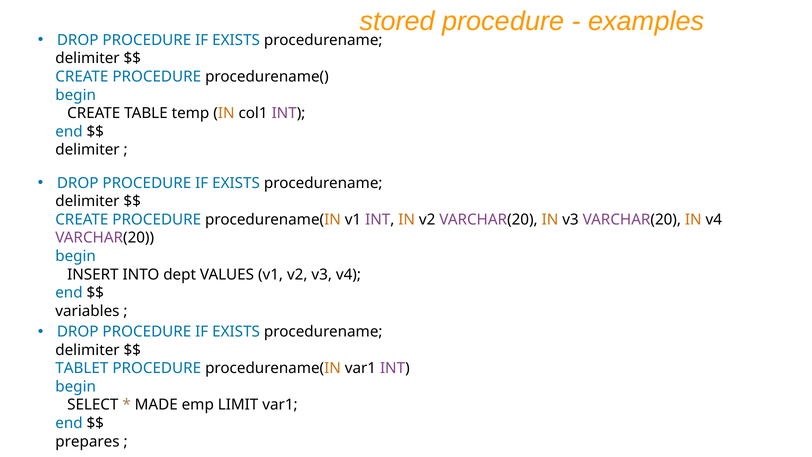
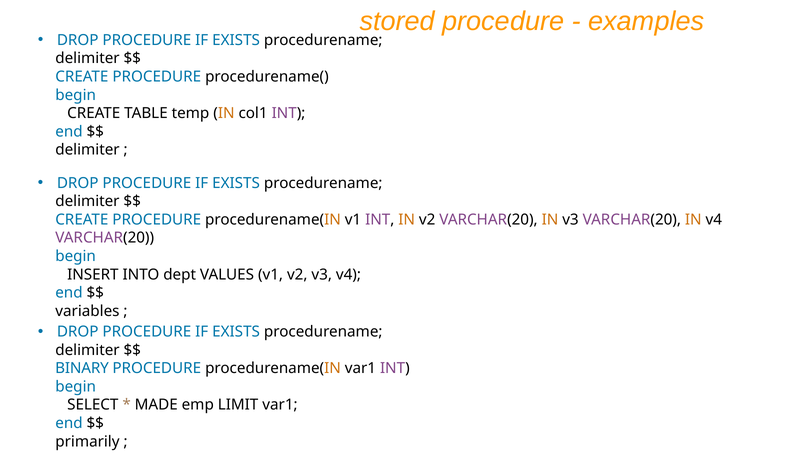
TABLET: TABLET -> BINARY
prepares: prepares -> primarily
